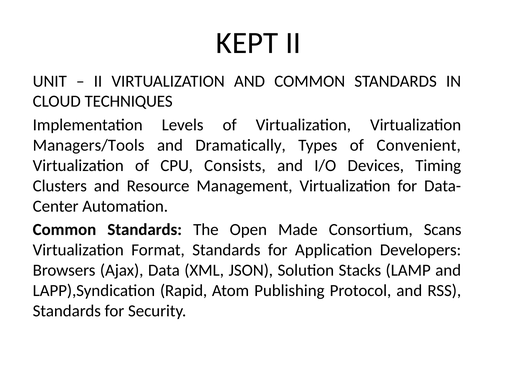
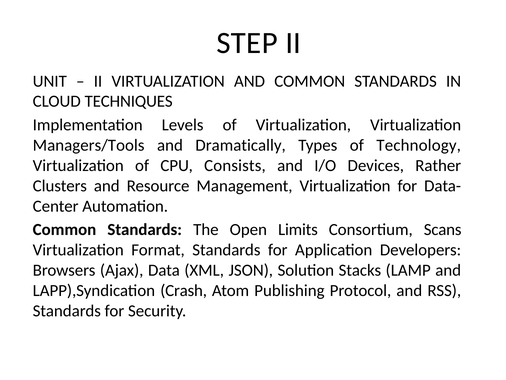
KEPT: KEPT -> STEP
Convenient: Convenient -> Technology
Timing: Timing -> Rather
Made: Made -> Limits
Rapid: Rapid -> Crash
